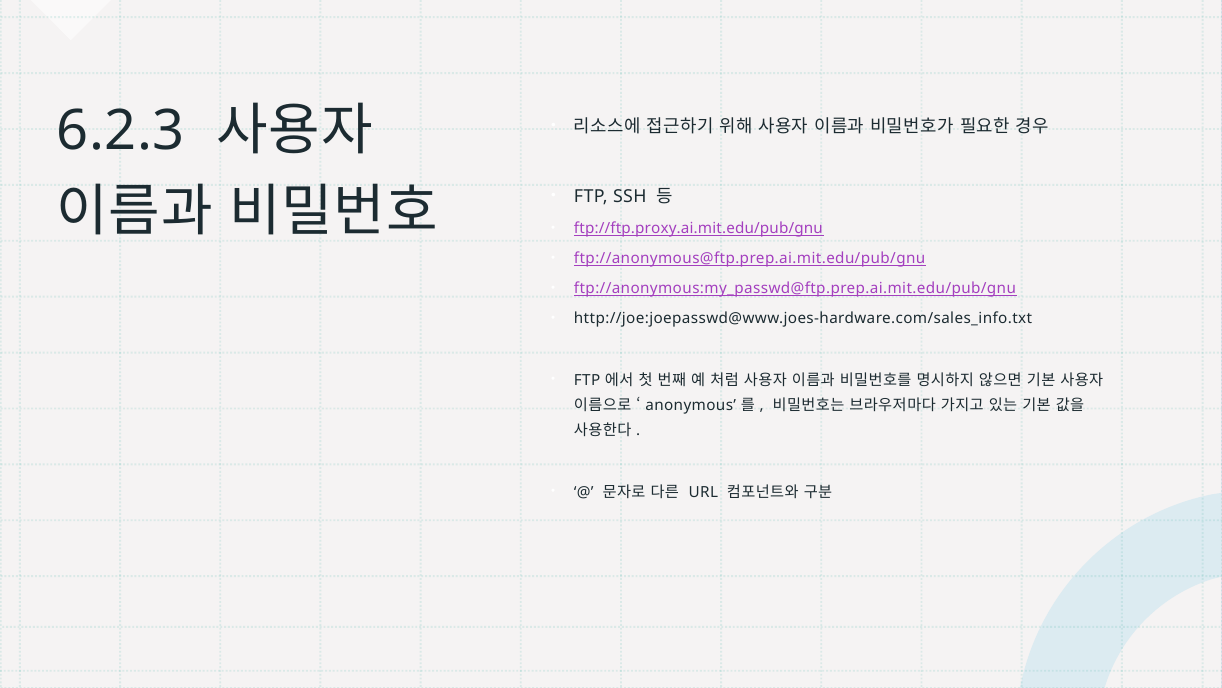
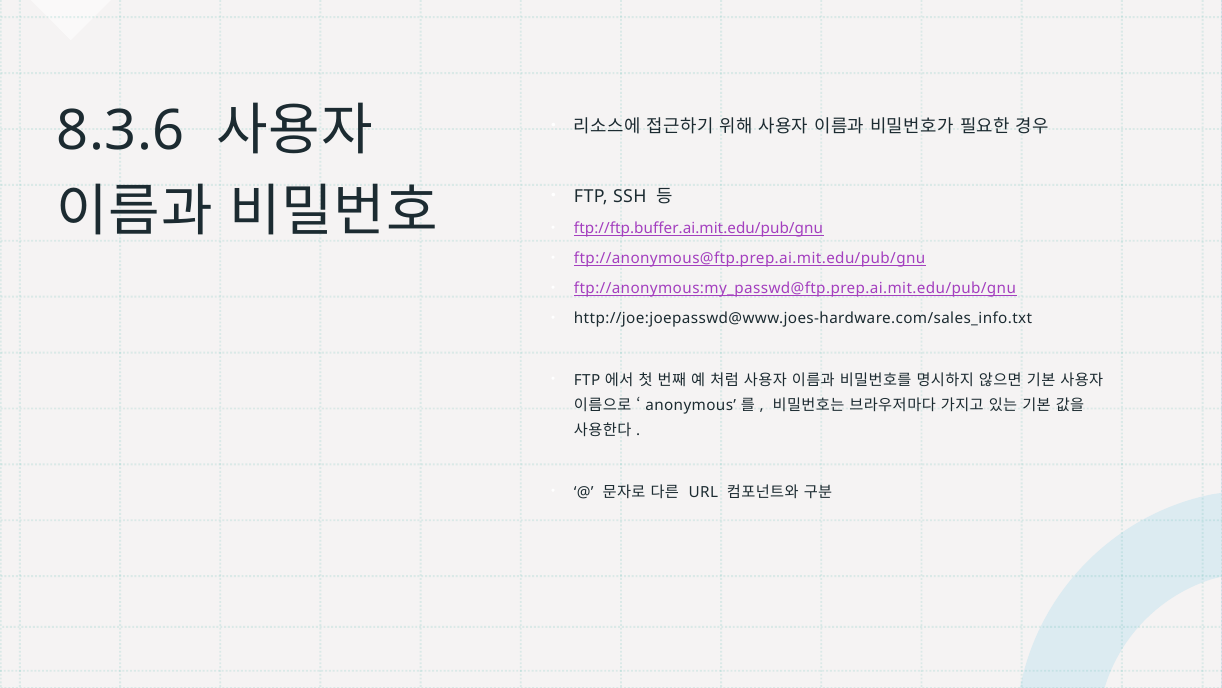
6.2.3: 6.2.3 -> 8.3.6
ftp://ftp.proxy.ai.mit.edu/pub/gnu: ftp://ftp.proxy.ai.mit.edu/pub/gnu -> ftp://ftp.buffer.ai.mit.edu/pub/gnu
